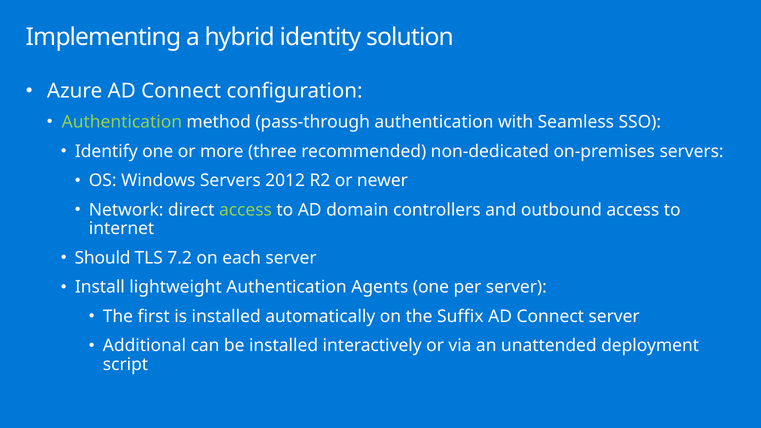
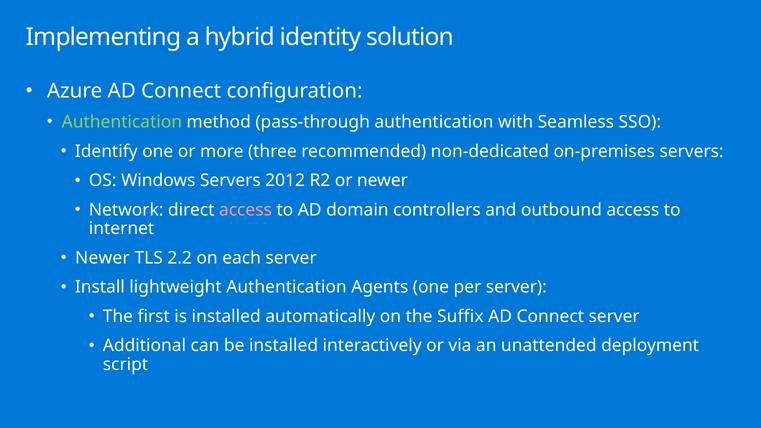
access at (245, 210) colour: light green -> pink
Should at (103, 258): Should -> Newer
7.2: 7.2 -> 2.2
